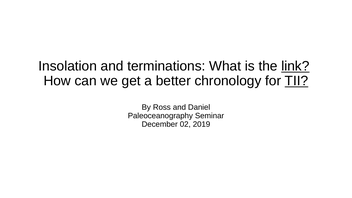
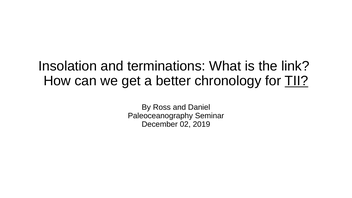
link underline: present -> none
